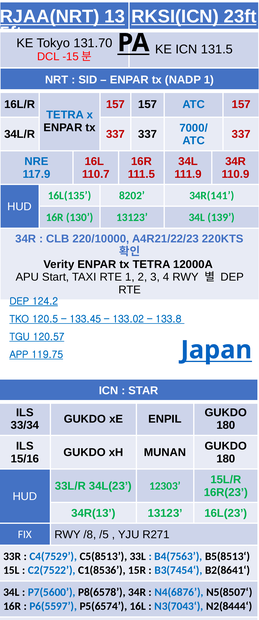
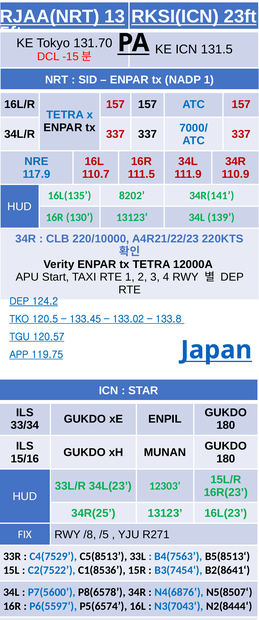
34R(13: 34R(13 -> 34R(25
